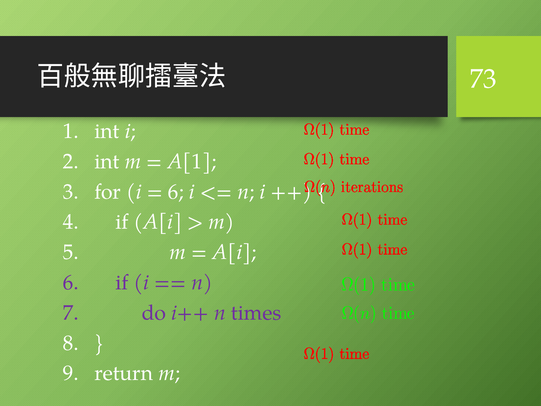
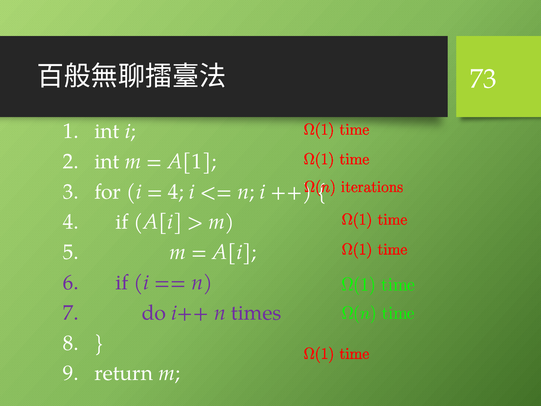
6 at (176, 192): 6 -> 4
